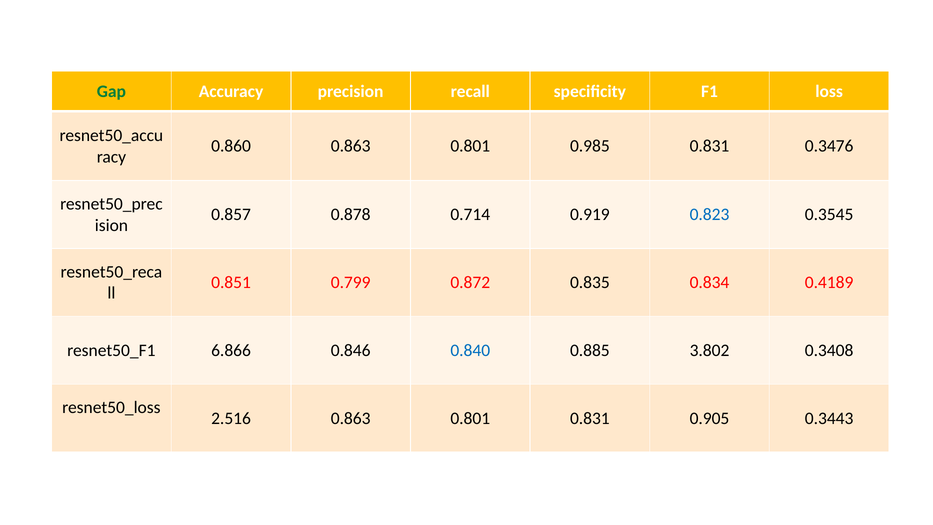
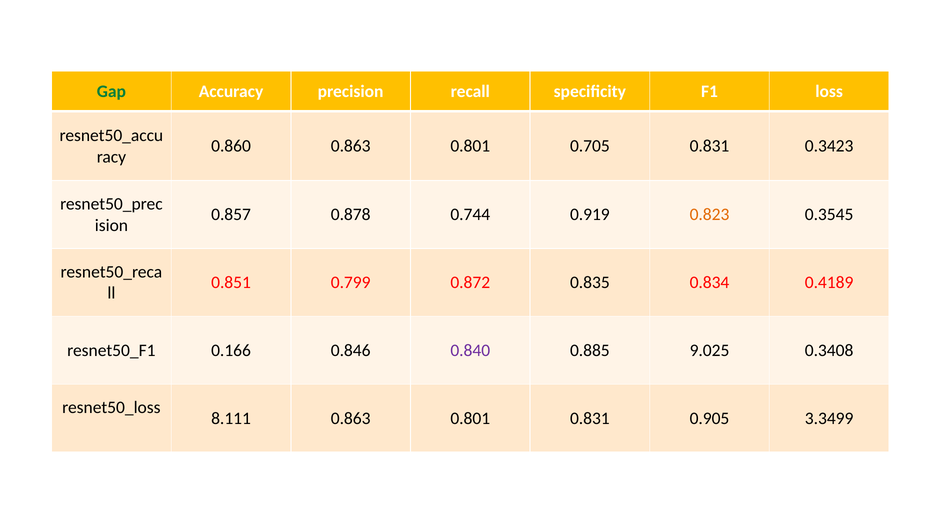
0.985: 0.985 -> 0.705
0.3476: 0.3476 -> 0.3423
0.714: 0.714 -> 0.744
0.823 colour: blue -> orange
6.866: 6.866 -> 0.166
0.840 colour: blue -> purple
3.802: 3.802 -> 9.025
2.516: 2.516 -> 8.111
0.3443: 0.3443 -> 3.3499
